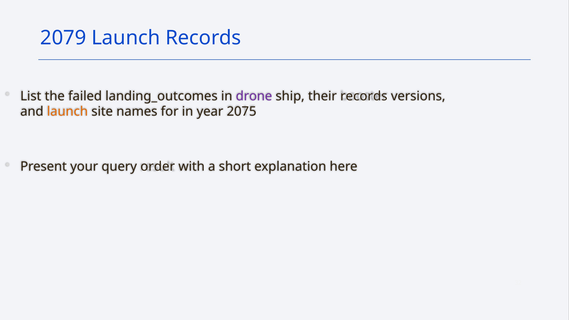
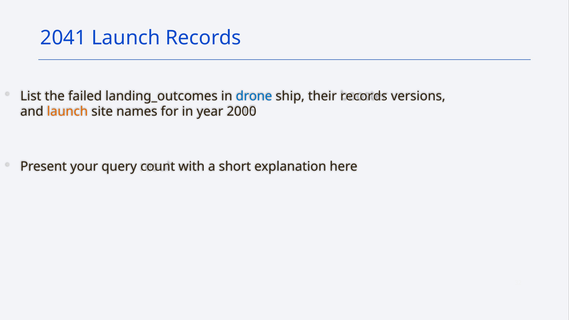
2079: 2079 -> 2041
drone colour: purple -> blue
2075: 2075 -> 2000
order: order -> count
